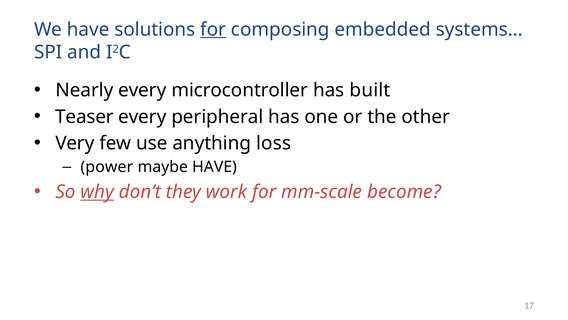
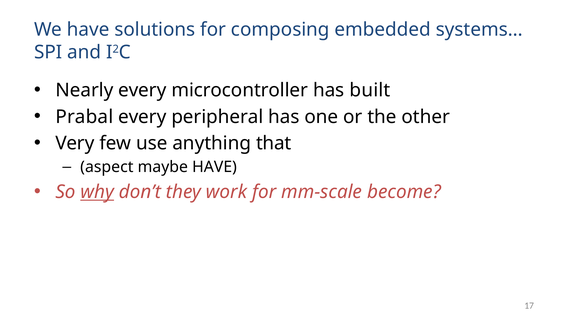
for at (213, 29) underline: present -> none
Teaser: Teaser -> Prabal
loss: loss -> that
power: power -> aspect
